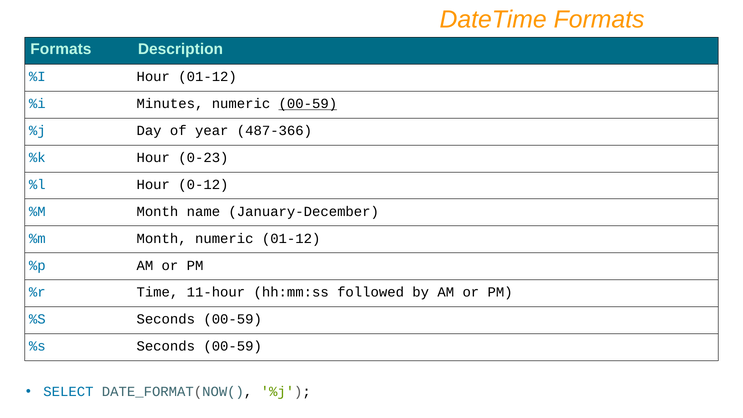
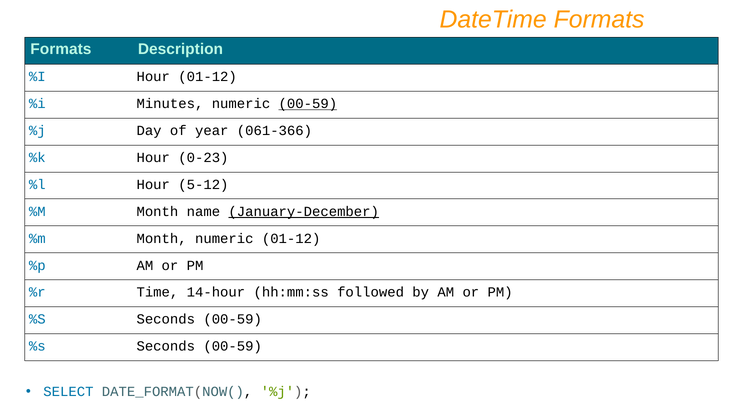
487-366: 487-366 -> 061-366
0-12: 0-12 -> 5-12
January-December underline: none -> present
11-hour: 11-hour -> 14-hour
